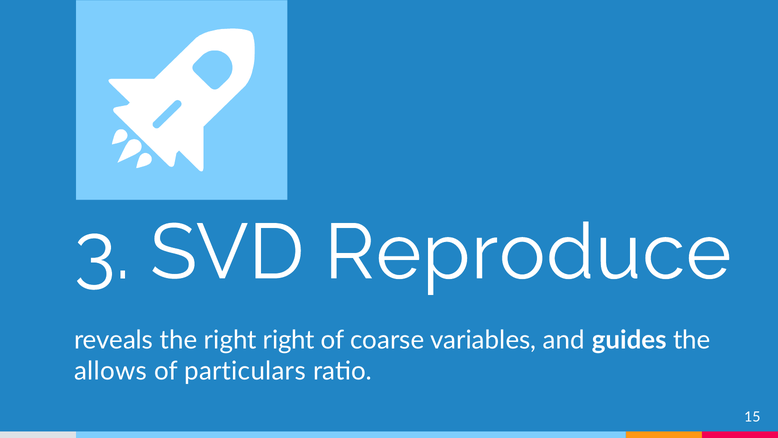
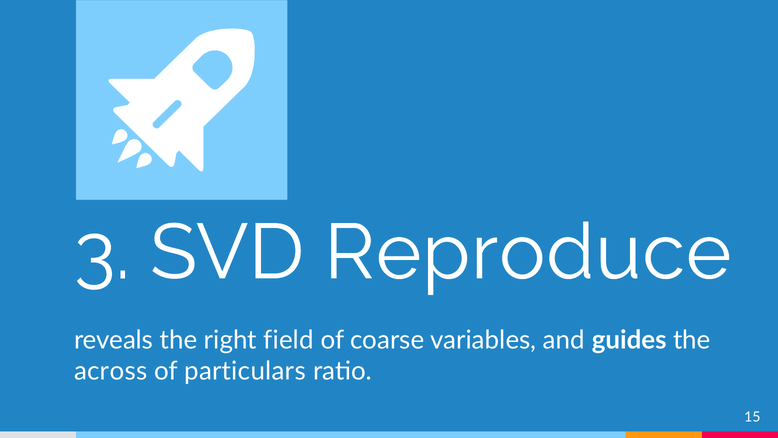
right right: right -> field
allows: allows -> across
